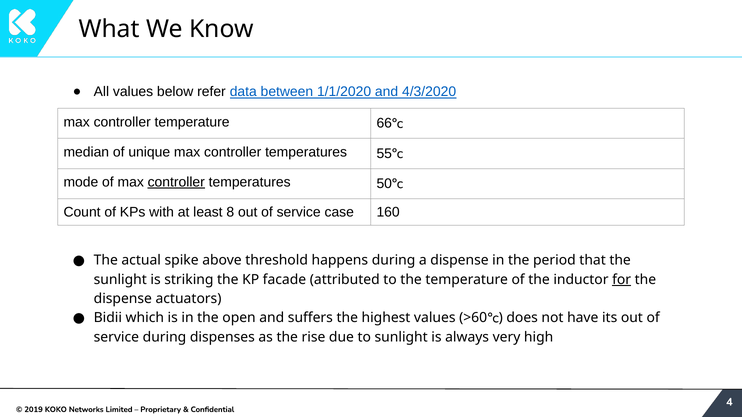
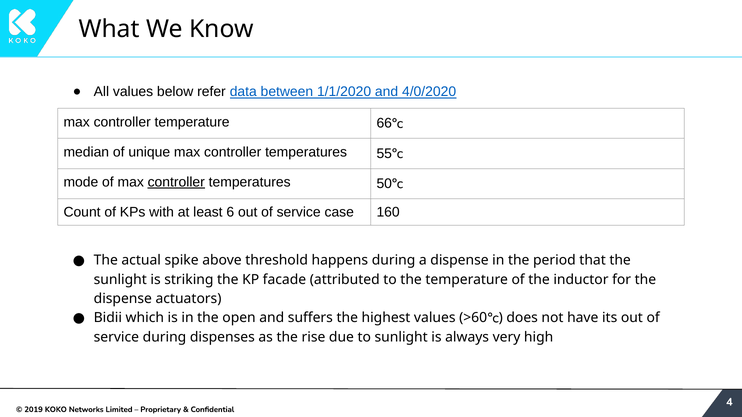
4/3/2020: 4/3/2020 -> 4/0/2020
8: 8 -> 6
for underline: present -> none
